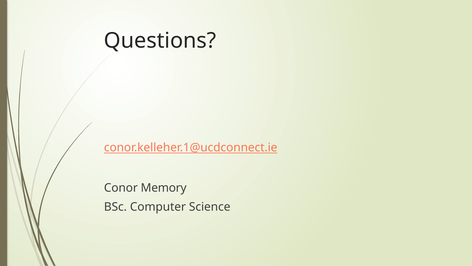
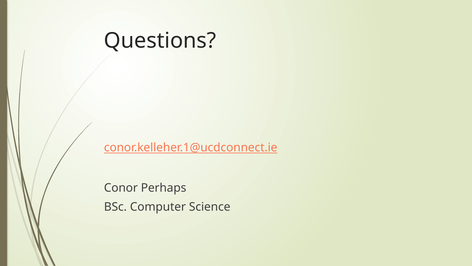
Memory: Memory -> Perhaps
